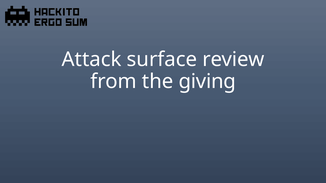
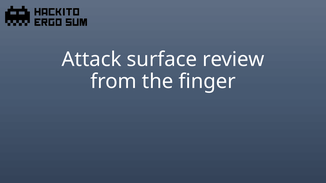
giving: giving -> finger
